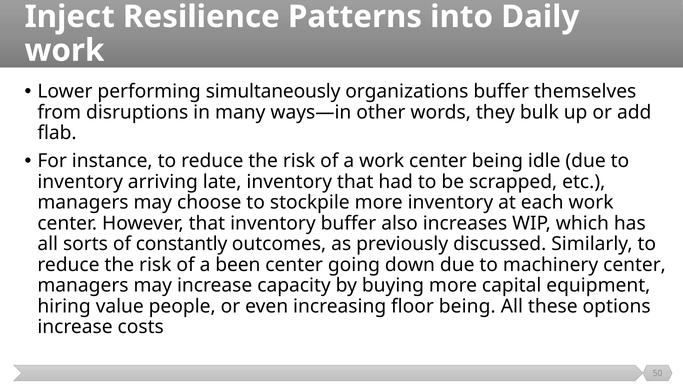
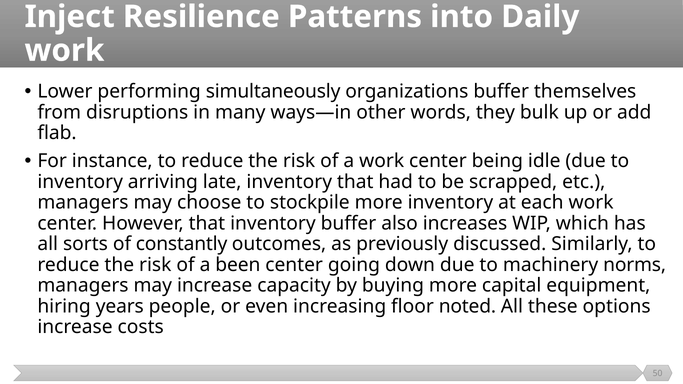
machinery center: center -> norms
value: value -> years
floor being: being -> noted
